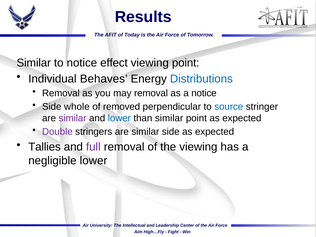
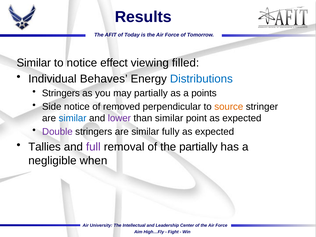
viewing point: point -> filled
Removal at (61, 93): Removal -> Stringers
may removal: removal -> partially
a notice: notice -> points
Side whole: whole -> notice
source colour: blue -> orange
similar at (73, 118) colour: purple -> blue
lower at (119, 118) colour: blue -> purple
similar side: side -> fully
the viewing: viewing -> partially
negligible lower: lower -> when
